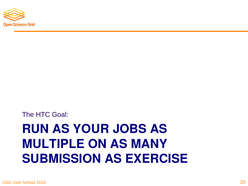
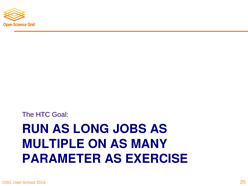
YOUR: YOUR -> LONG
SUBMISSION: SUBMISSION -> PARAMETER
